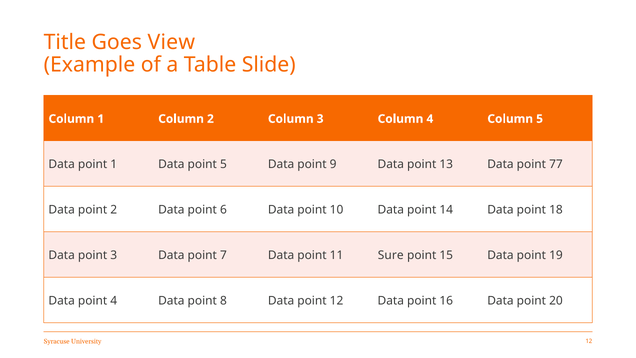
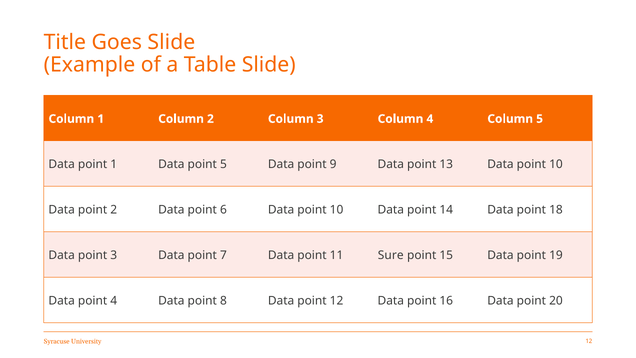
Goes View: View -> Slide
13 Data point 77: 77 -> 10
